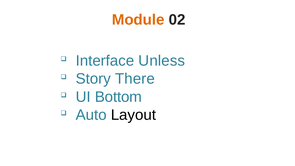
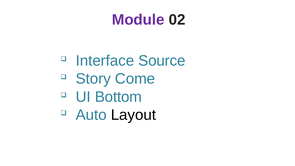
Module colour: orange -> purple
Unless: Unless -> Source
There: There -> Come
